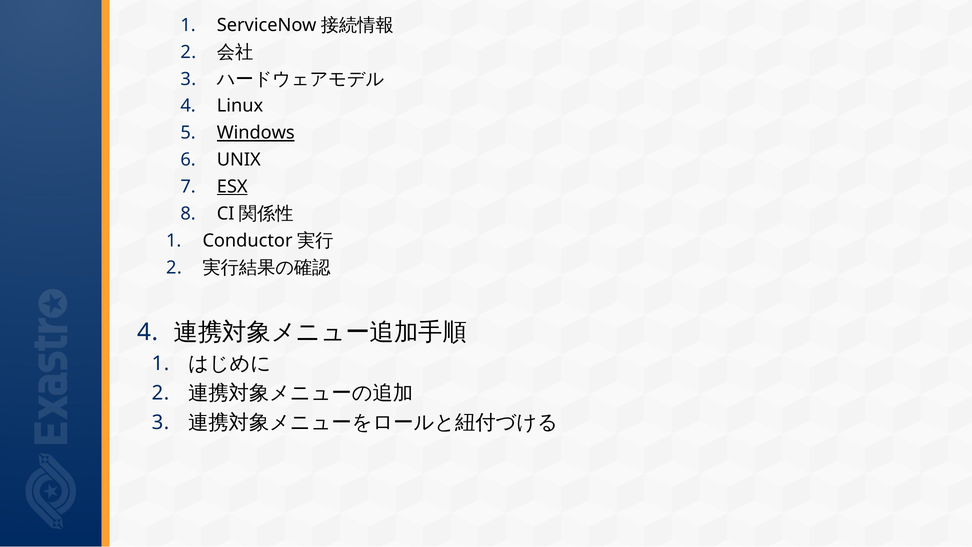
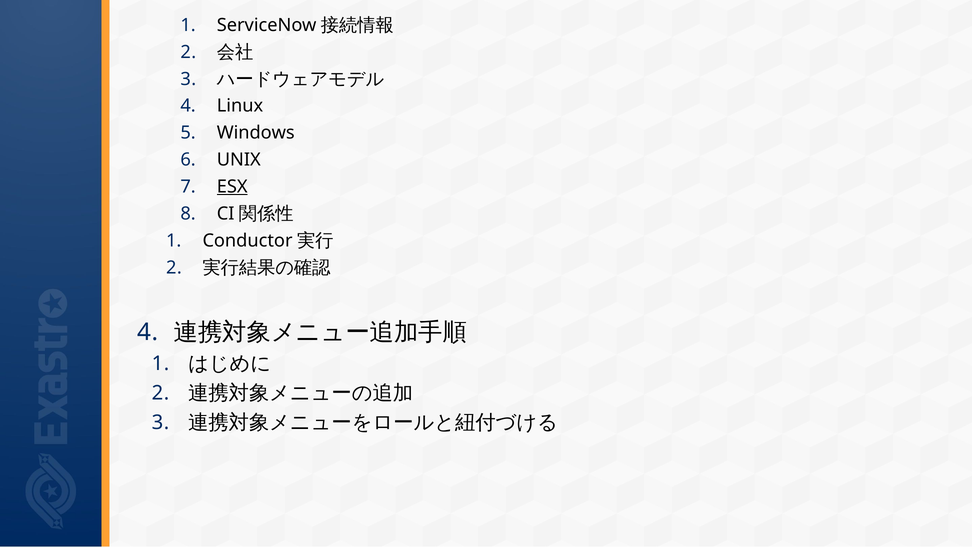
Windows underline: present -> none
